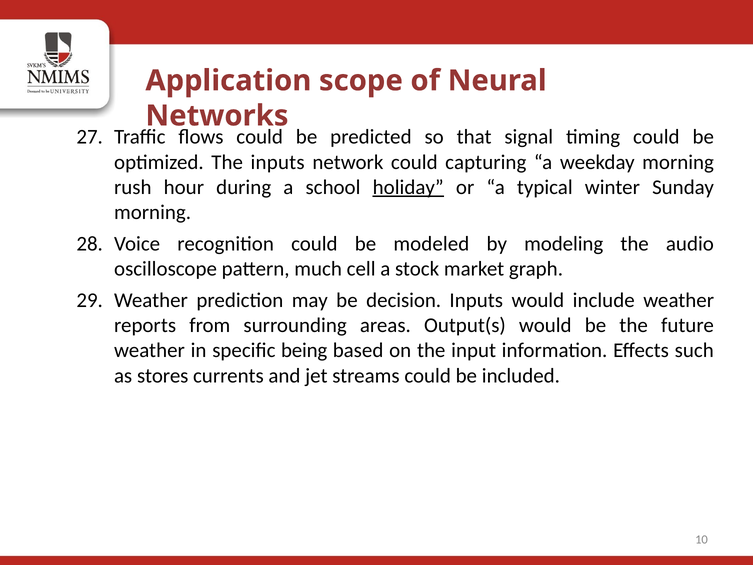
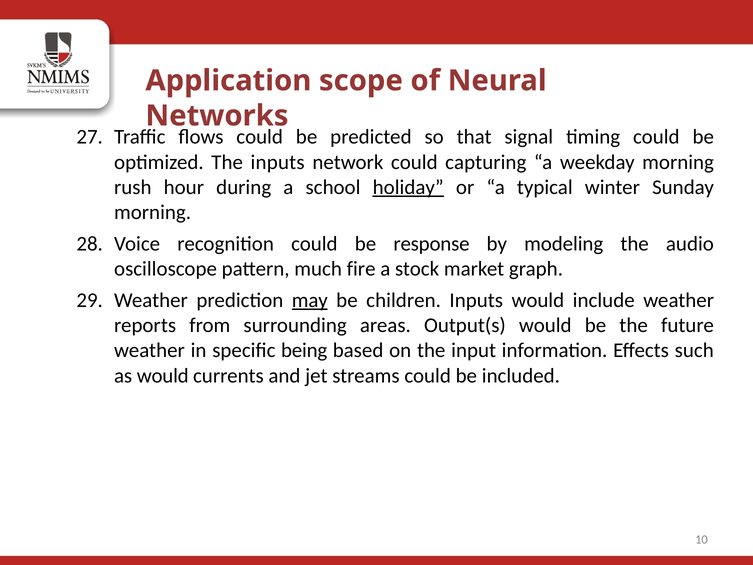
modeled: modeled -> response
cell: cell -> fire
may underline: none -> present
decision: decision -> children
as stores: stores -> would
